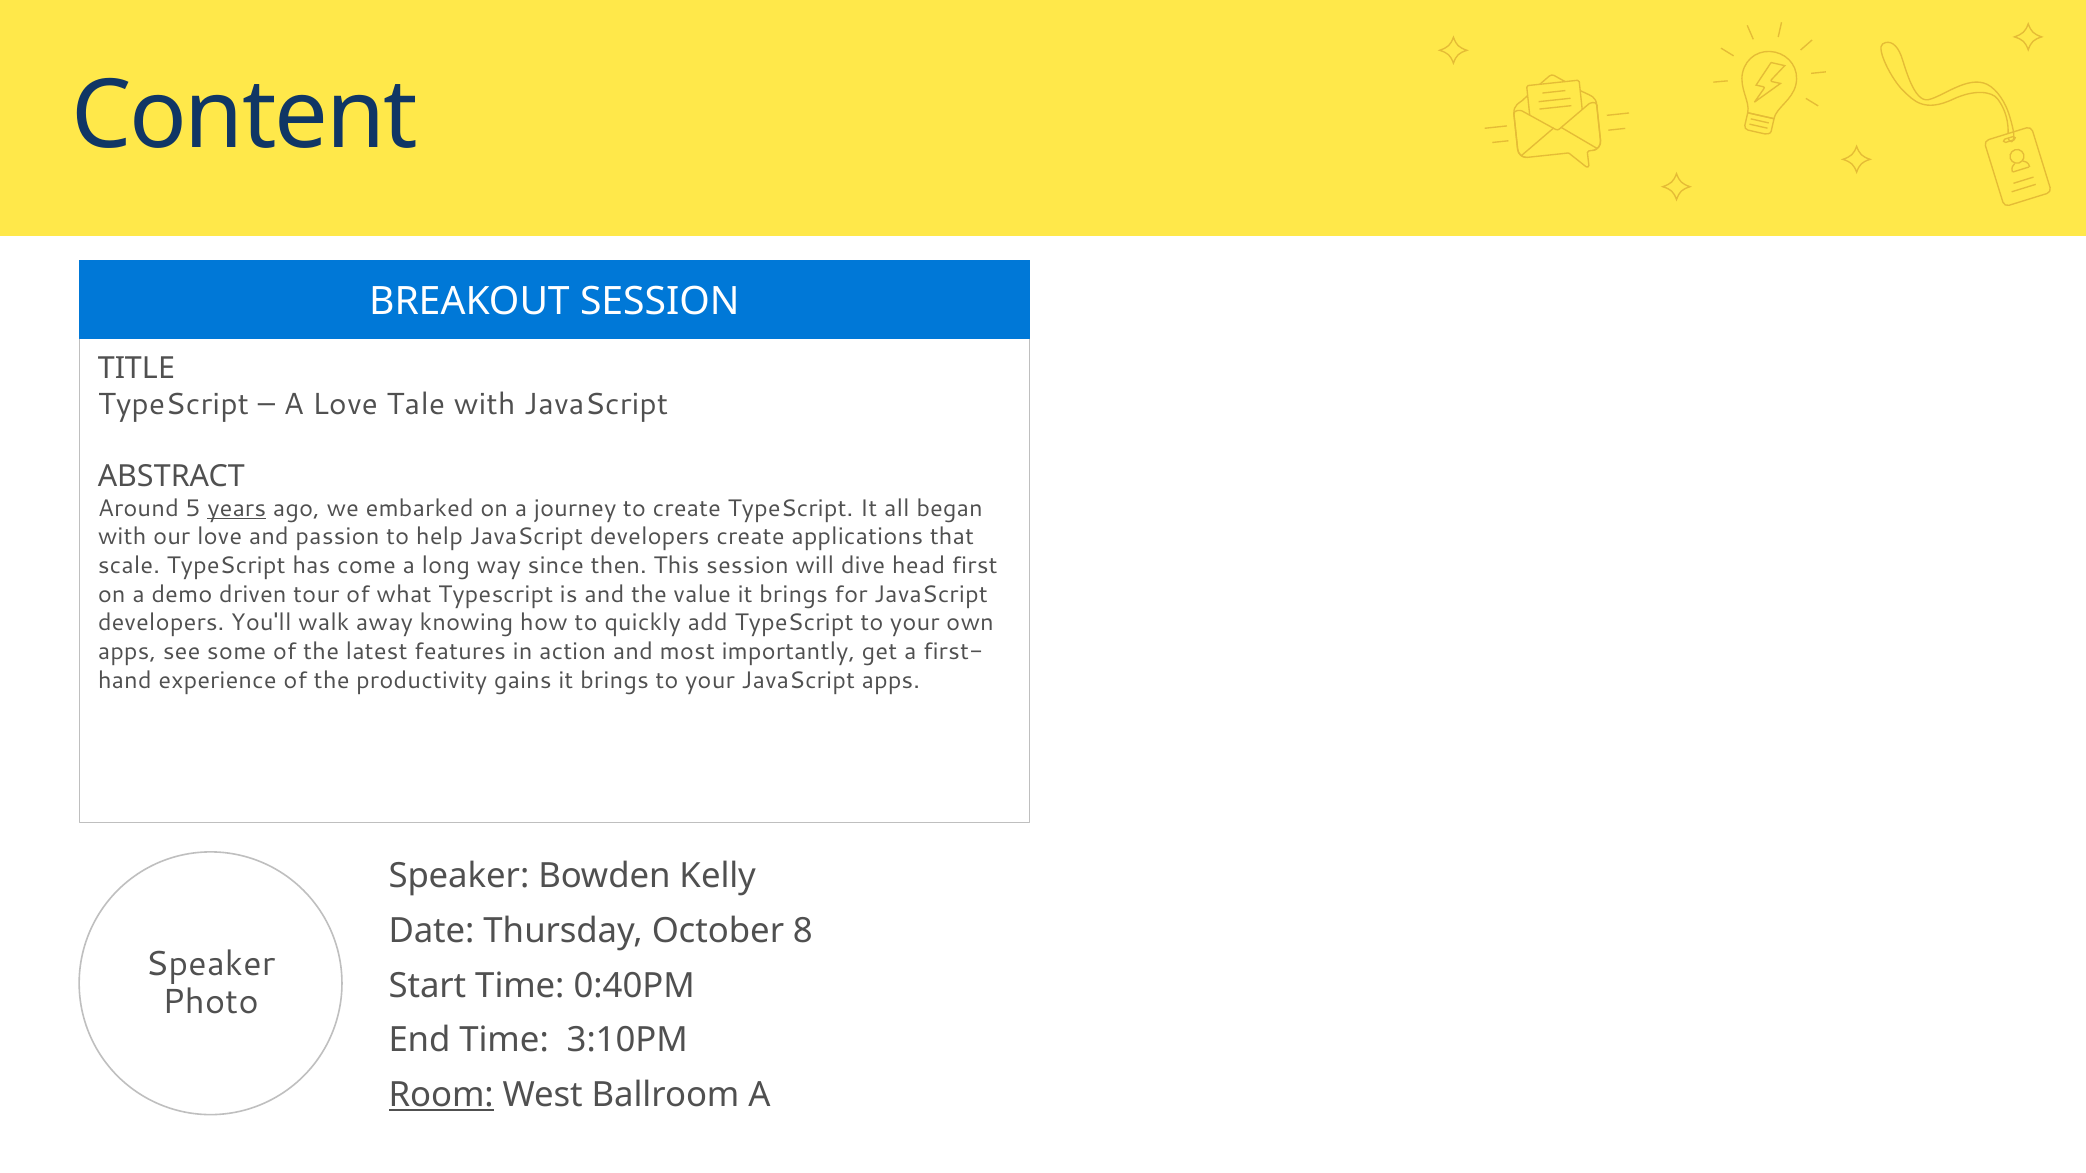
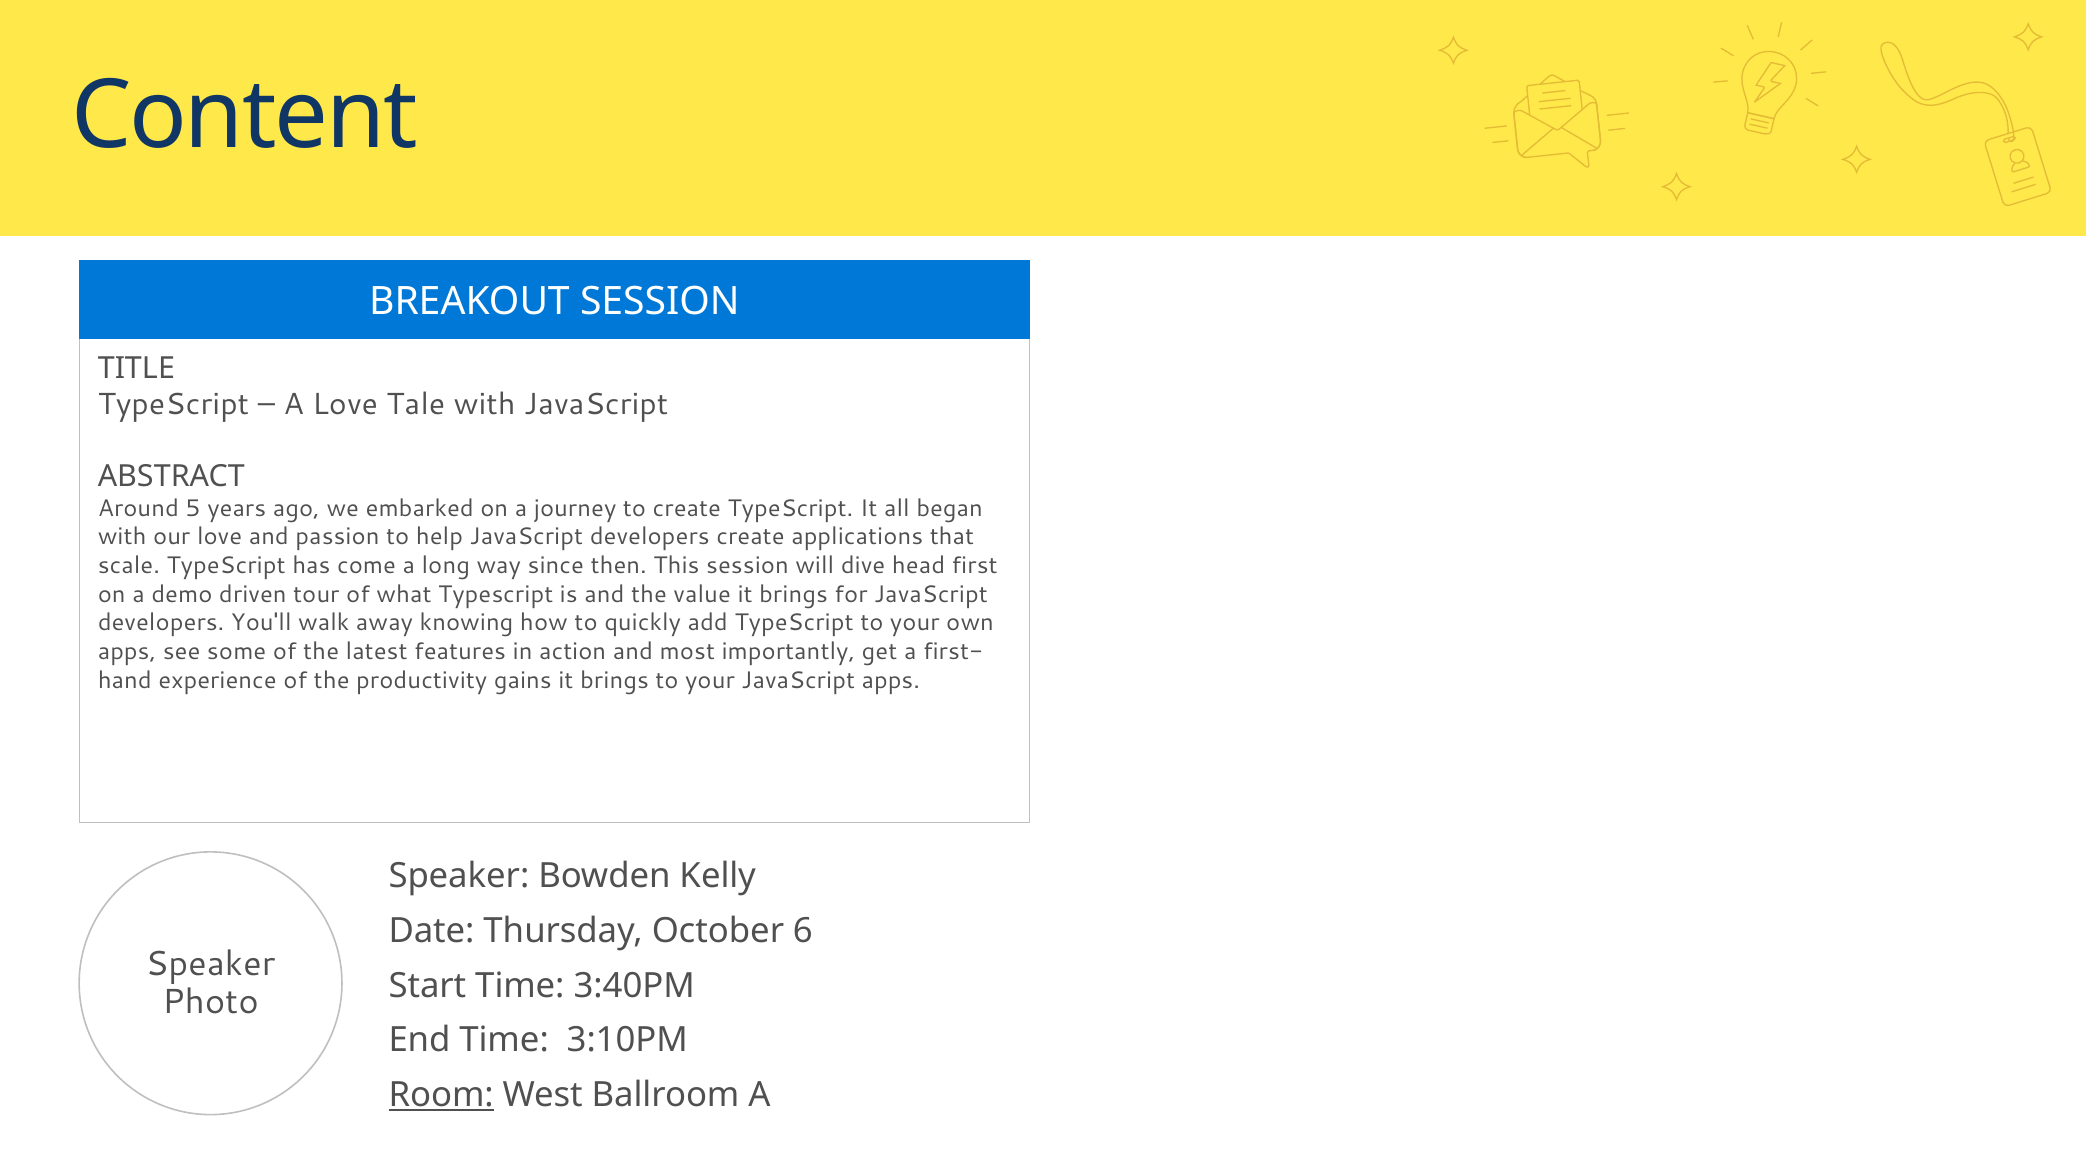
years underline: present -> none
8: 8 -> 6
0:40PM: 0:40PM -> 3:40PM
